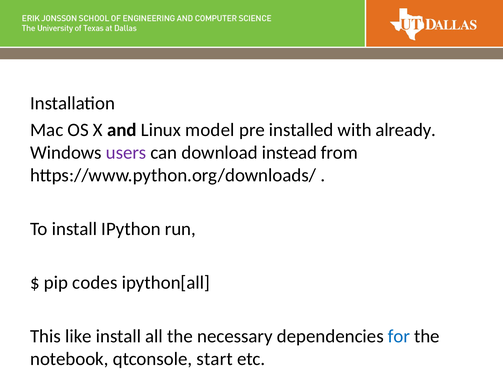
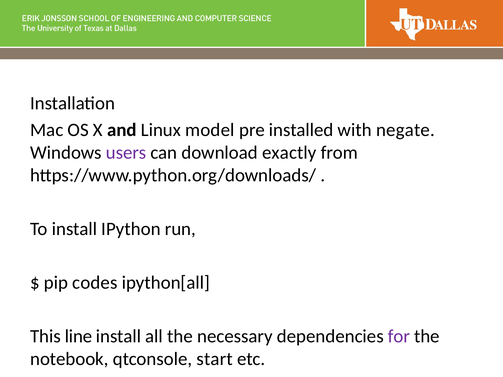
already: already -> negate
instead: instead -> exactly
like: like -> line
for colour: blue -> purple
